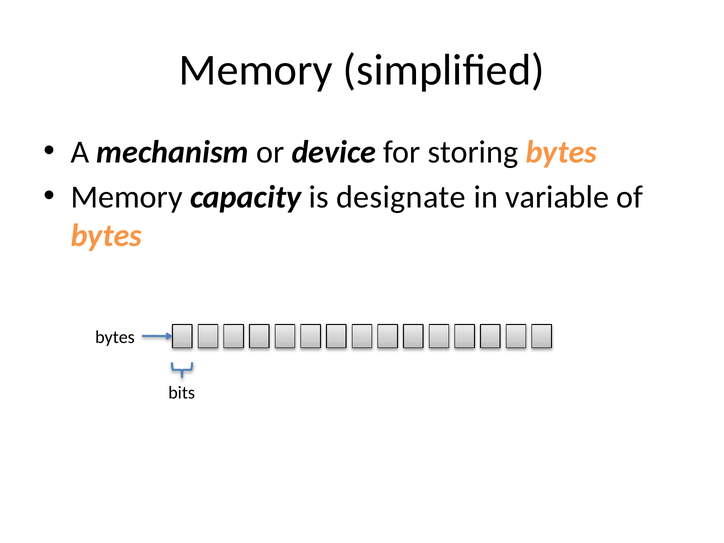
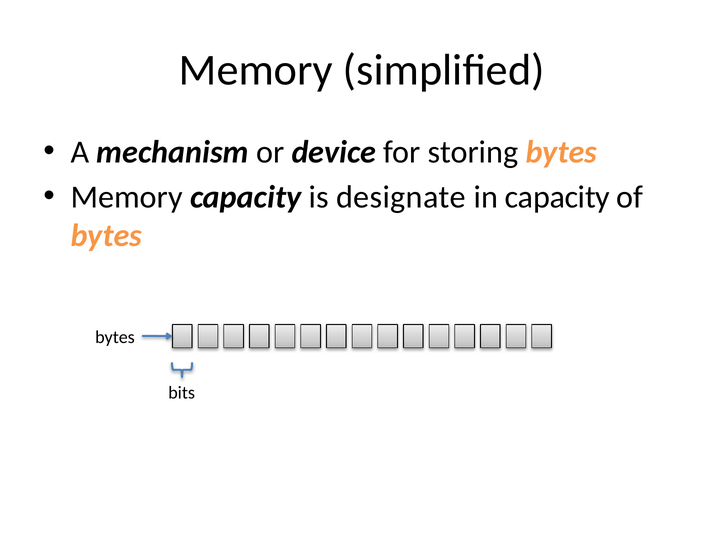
in variable: variable -> capacity
